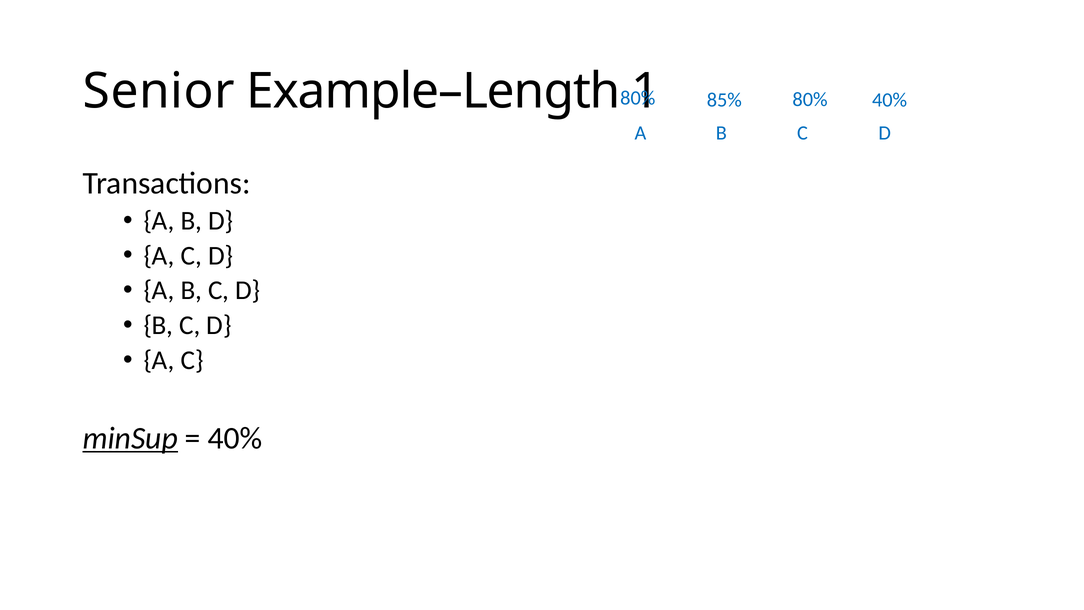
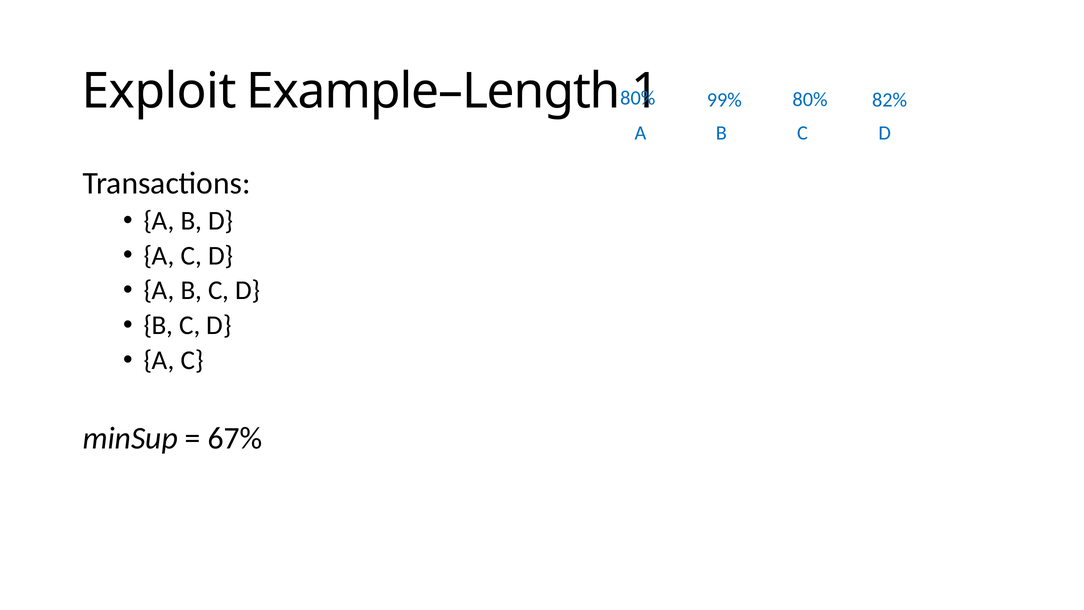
Senior: Senior -> Exploit
85%: 85% -> 99%
80% 40%: 40% -> 82%
minSup underline: present -> none
40% at (235, 438): 40% -> 67%
